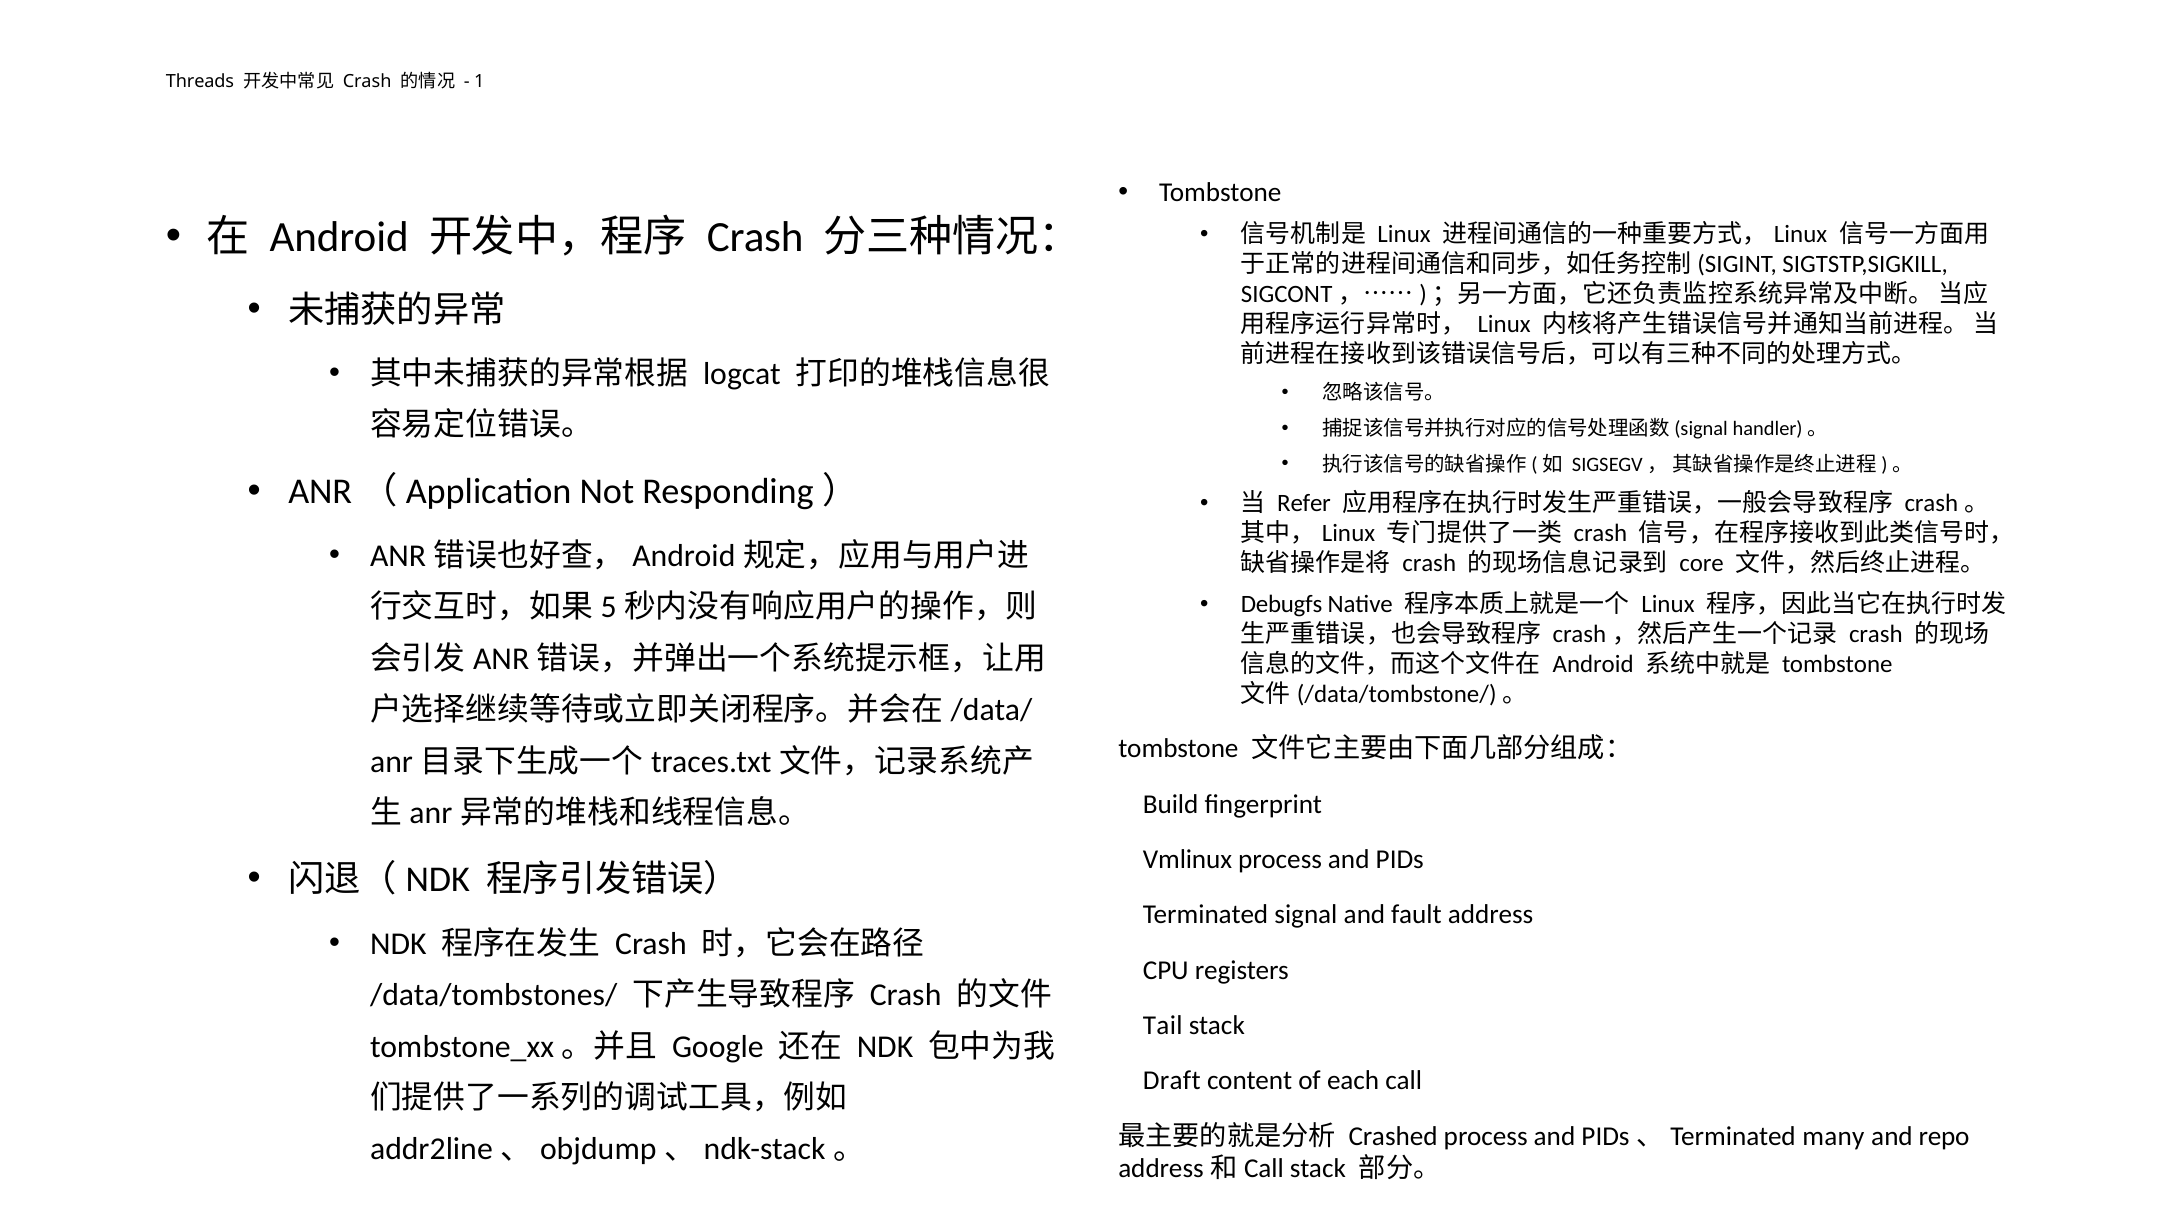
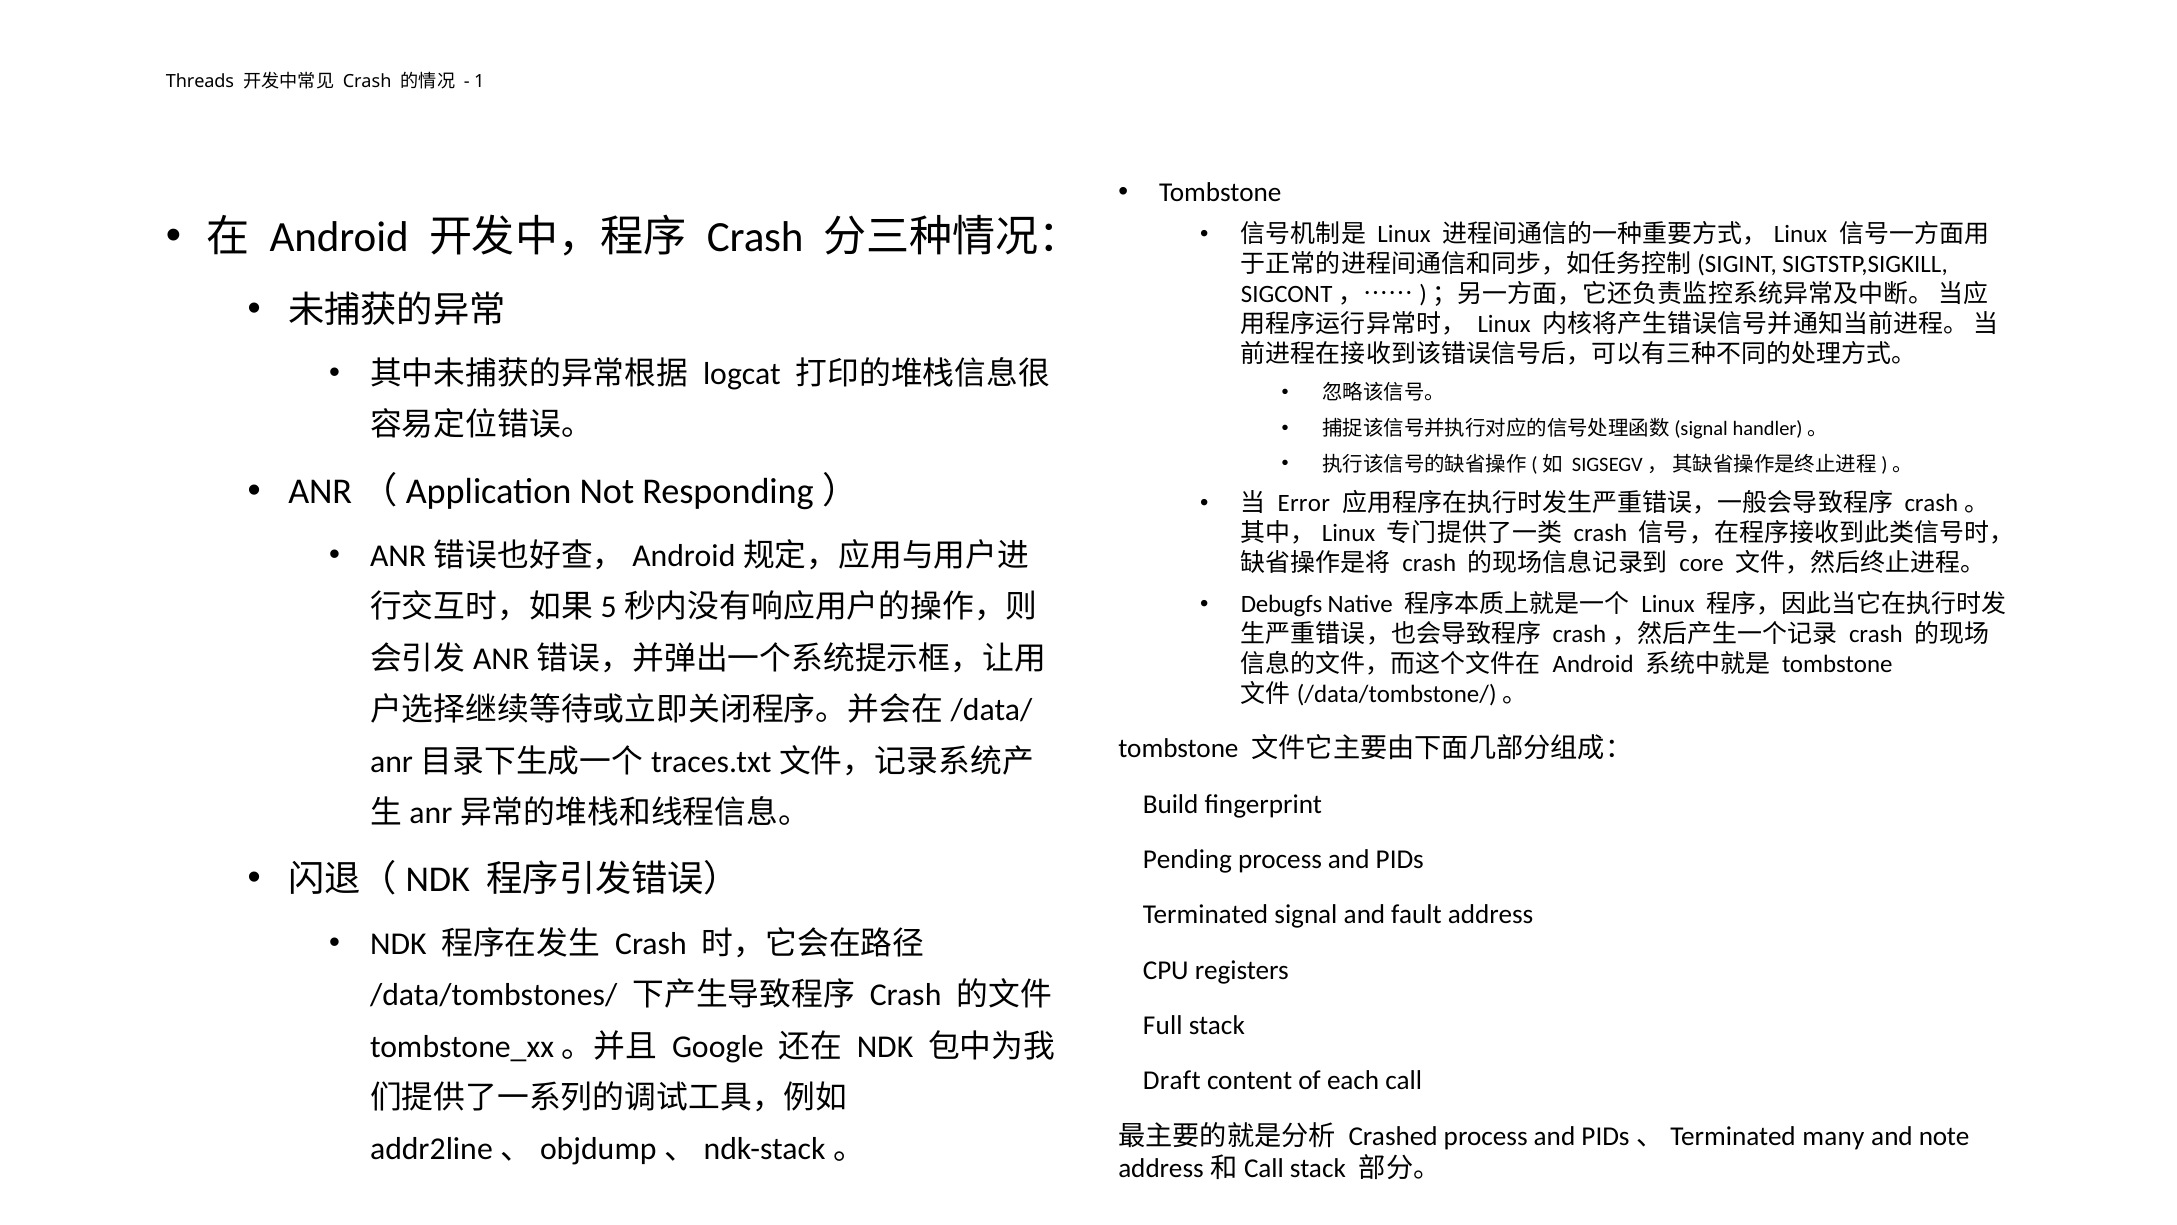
Refer: Refer -> Error
Vmlinux: Vmlinux -> Pending
Tail: Tail -> Full
repo: repo -> note
